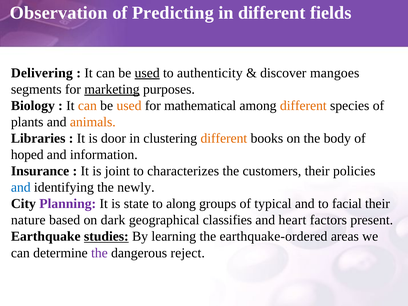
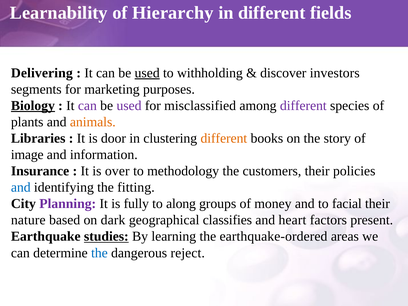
Observation: Observation -> Learnability
Predicting: Predicting -> Hierarchy
authenticity: authenticity -> withholding
mangoes: mangoes -> investors
marketing underline: present -> none
Biology underline: none -> present
can at (87, 106) colour: orange -> purple
used at (129, 106) colour: orange -> purple
mathematical: mathematical -> misclassified
different at (303, 106) colour: orange -> purple
body: body -> story
hoped: hoped -> image
joint: joint -> over
characterizes: characterizes -> methodology
newly: newly -> fitting
state: state -> fully
typical: typical -> money
the at (99, 253) colour: purple -> blue
